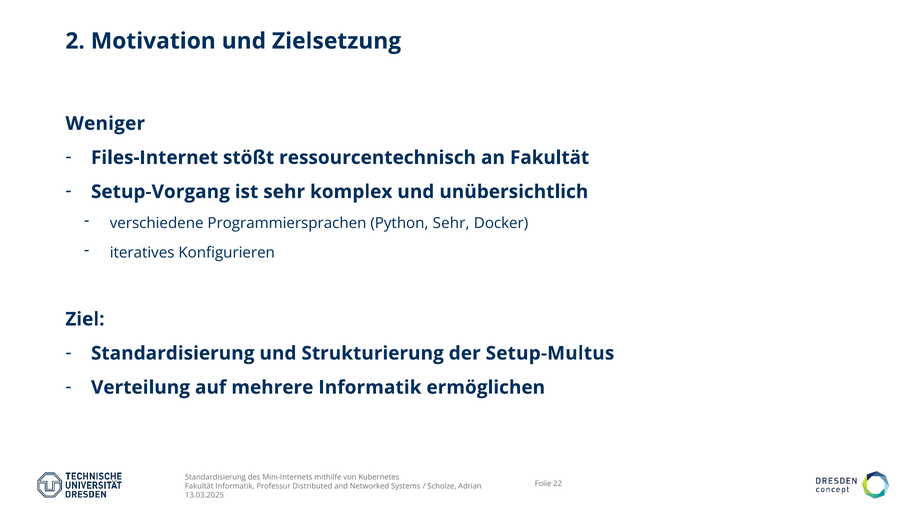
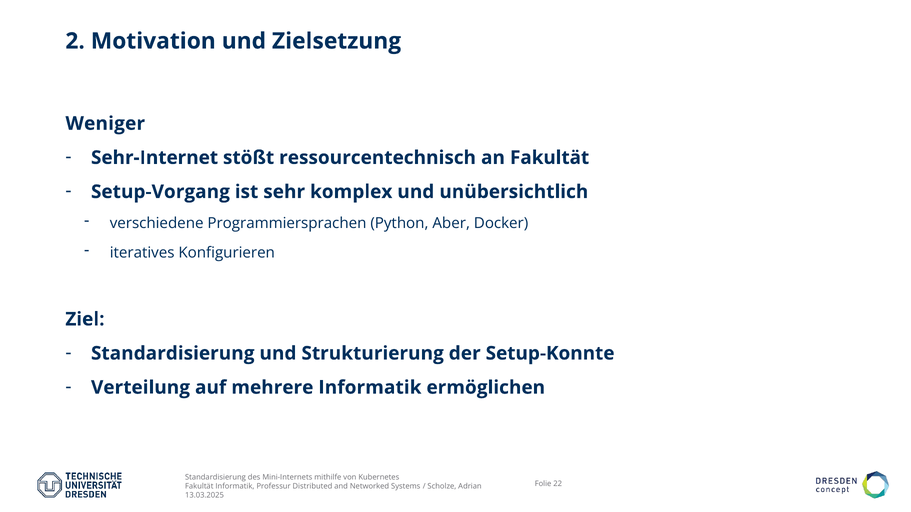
Files-Internet: Files-Internet -> Sehr-Internet
Python Sehr: Sehr -> Aber
Setup-Multus: Setup-Multus -> Setup-Konnte
